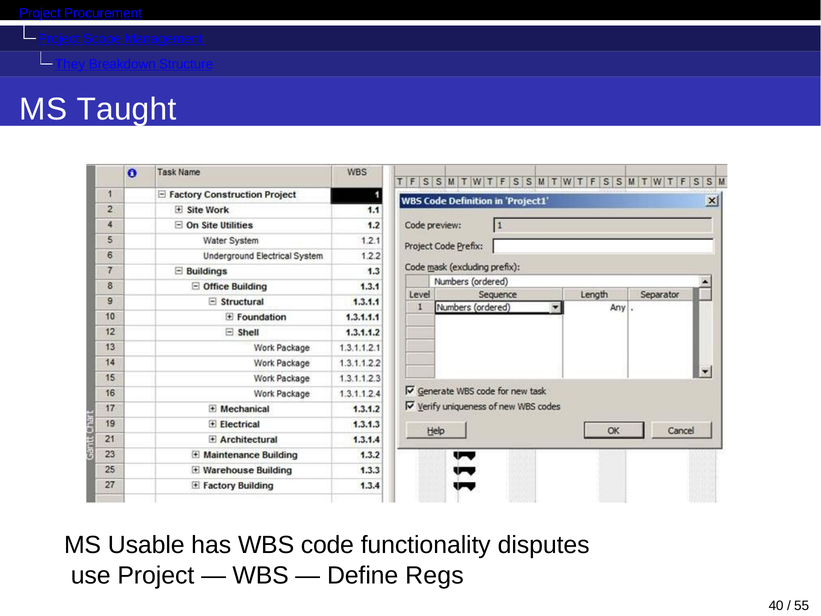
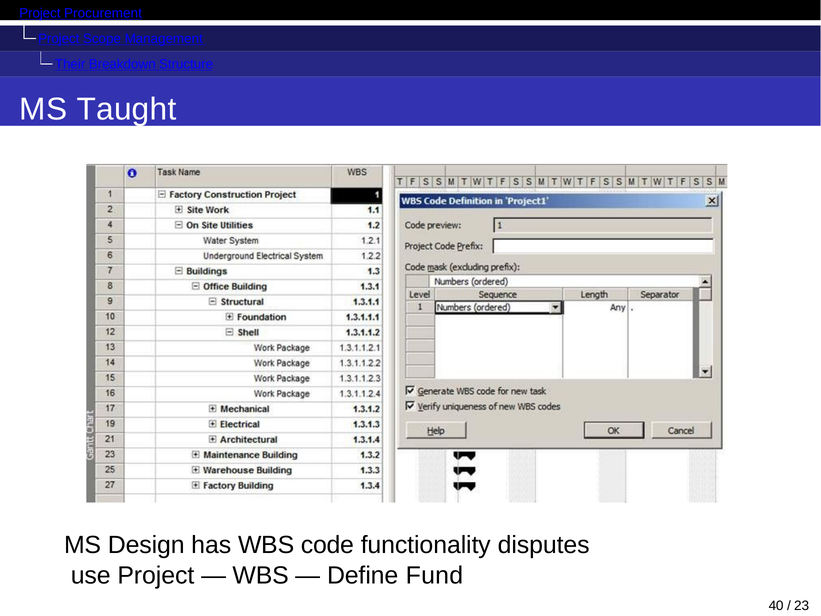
They: They -> Their
Usable: Usable -> Design
Regs: Regs -> Fund
55: 55 -> 23
